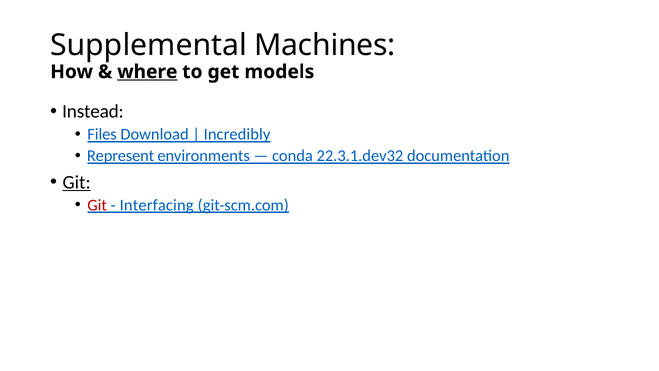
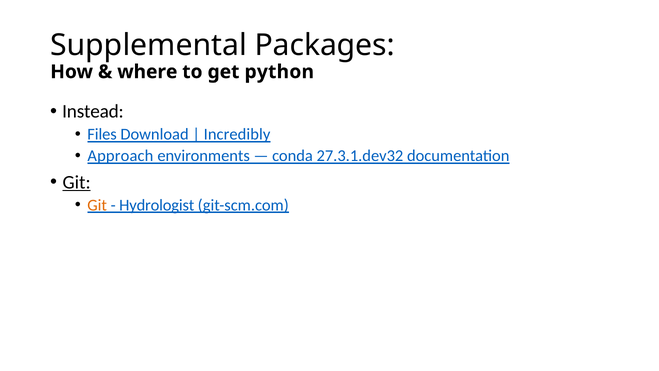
Machines: Machines -> Packages
where underline: present -> none
models: models -> python
Represent: Represent -> Approach
22.3.1.dev32: 22.3.1.dev32 -> 27.3.1.dev32
Git at (97, 205) colour: red -> orange
Interfacing: Interfacing -> Hydrologist
